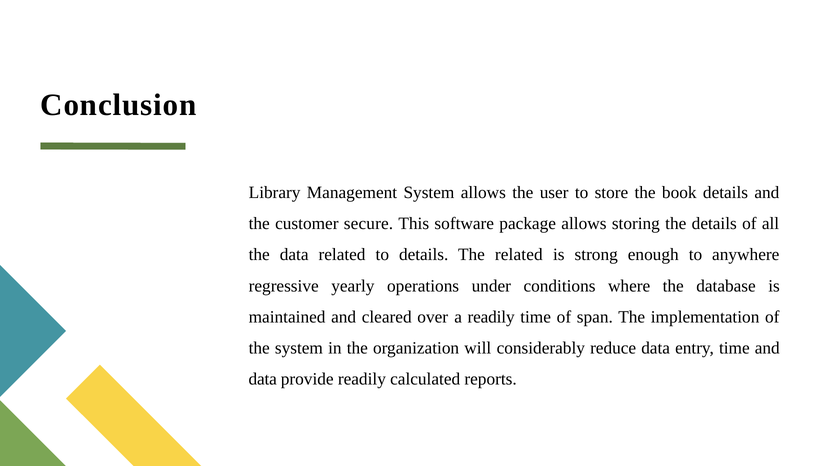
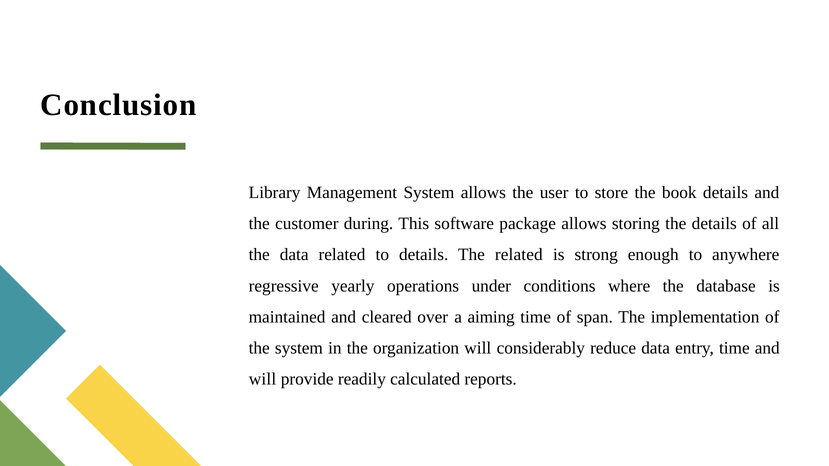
secure: secure -> during
a readily: readily -> aiming
data at (263, 380): data -> will
